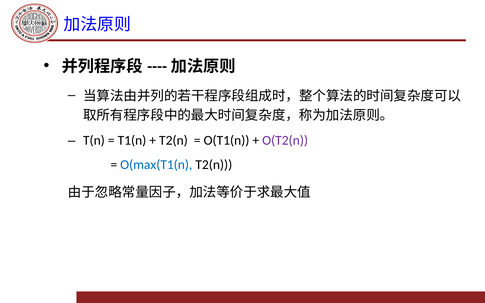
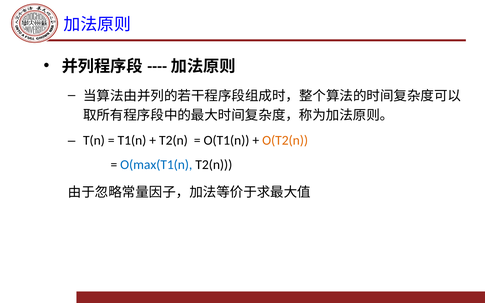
O(T2(n colour: purple -> orange
